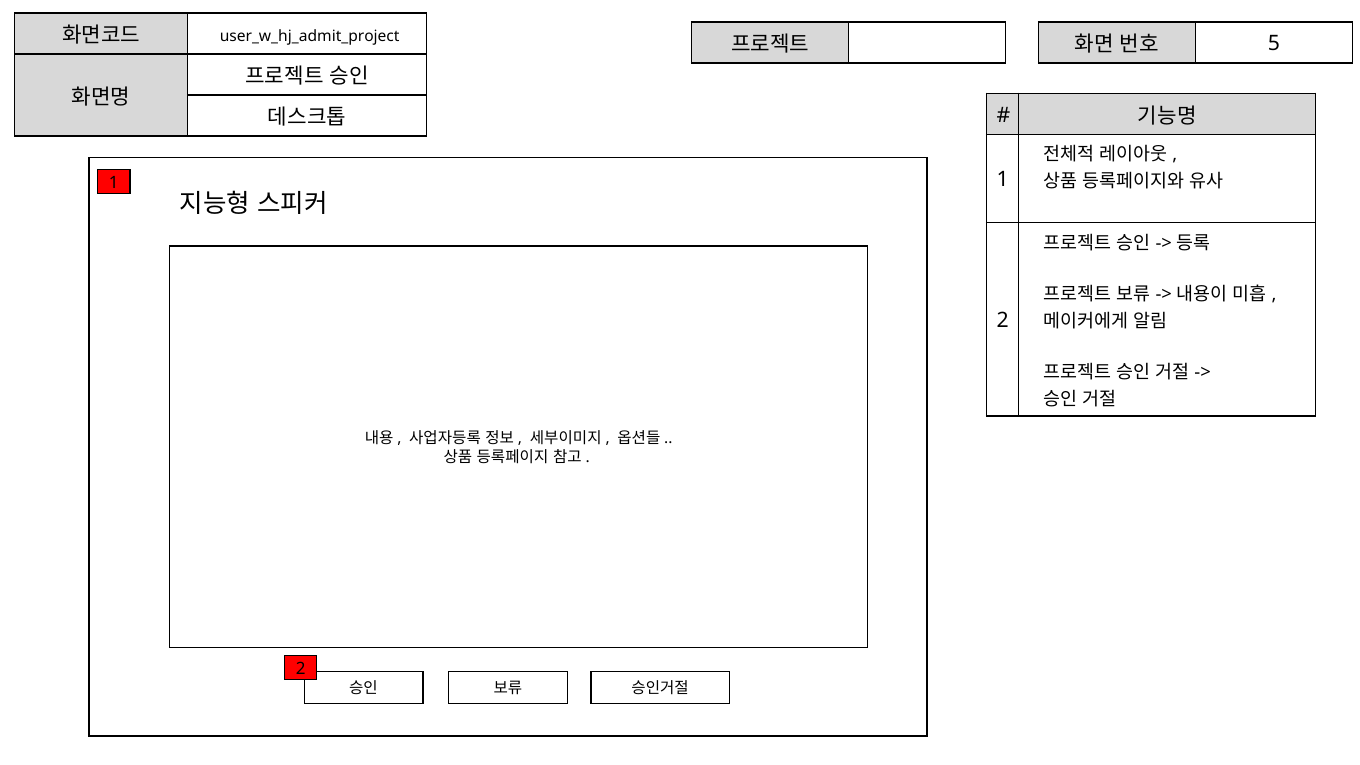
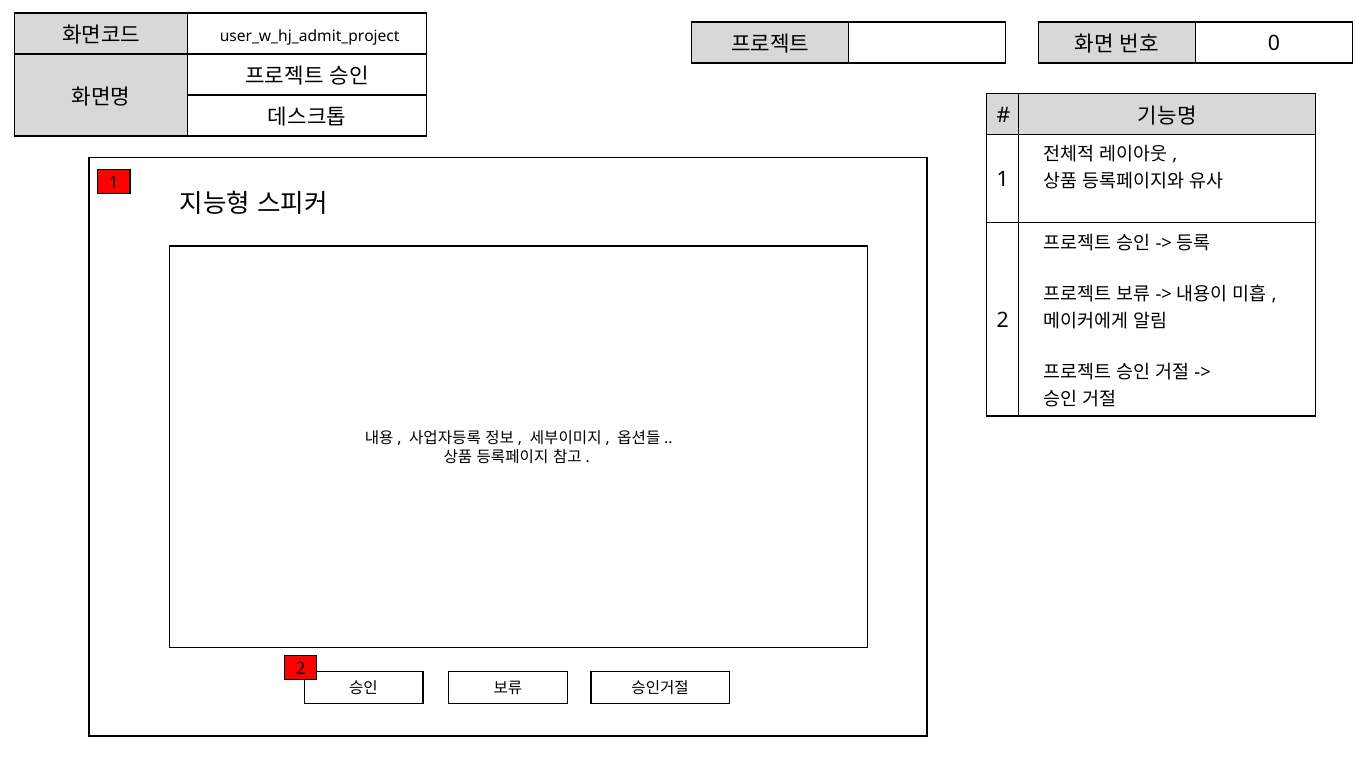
5: 5 -> 0
